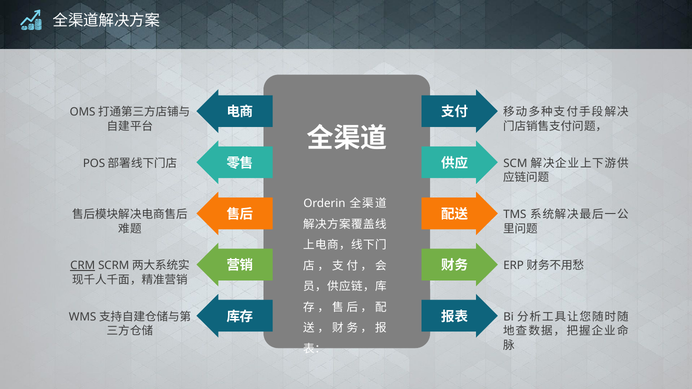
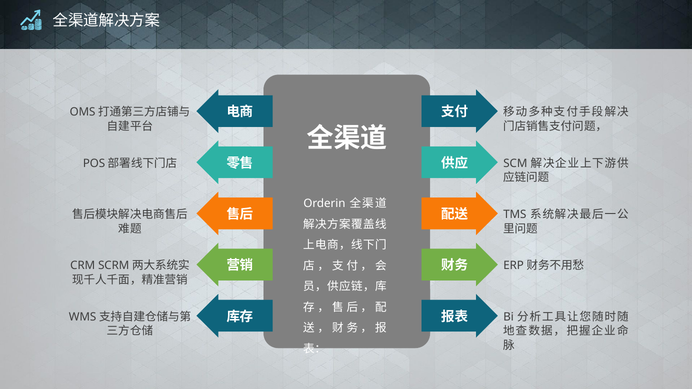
CRM underline: present -> none
